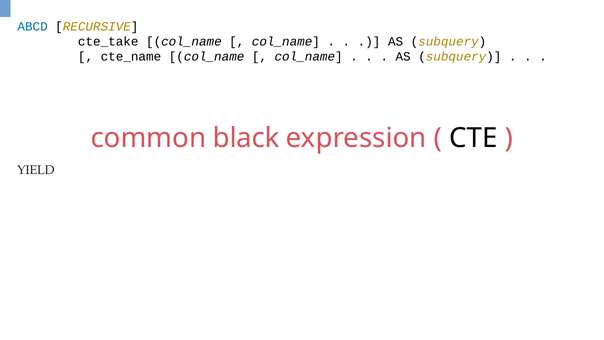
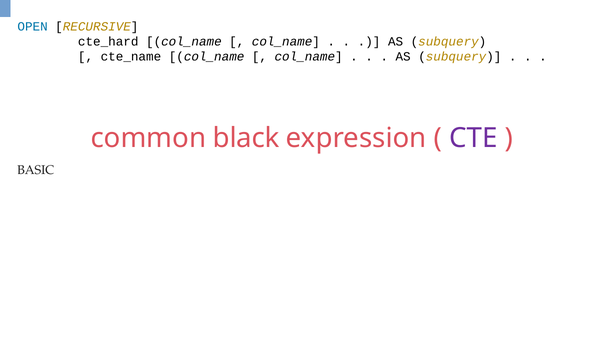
ABCD: ABCD -> OPEN
cte_take: cte_take -> cte_hard
CTE colour: black -> purple
YIELD: YIELD -> BASIC
